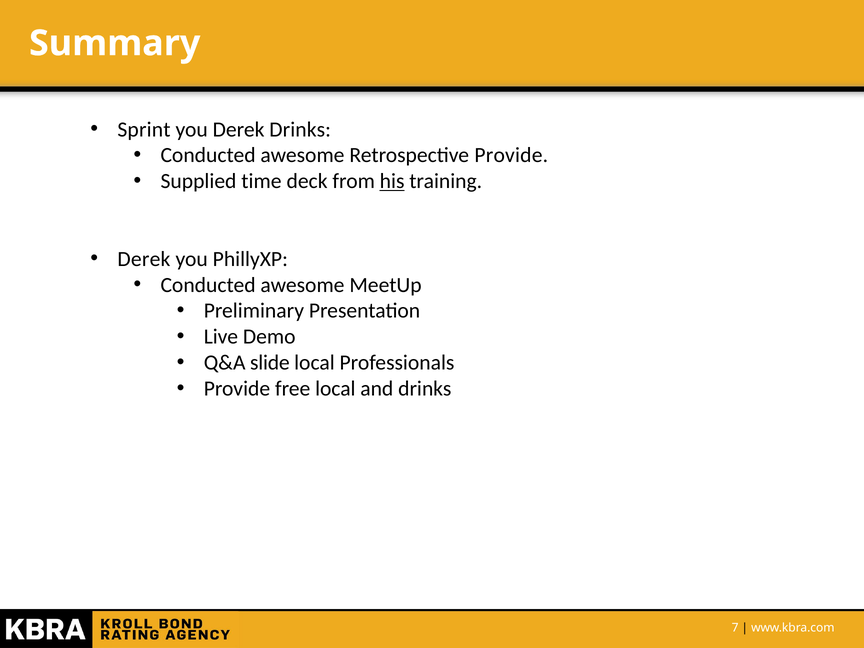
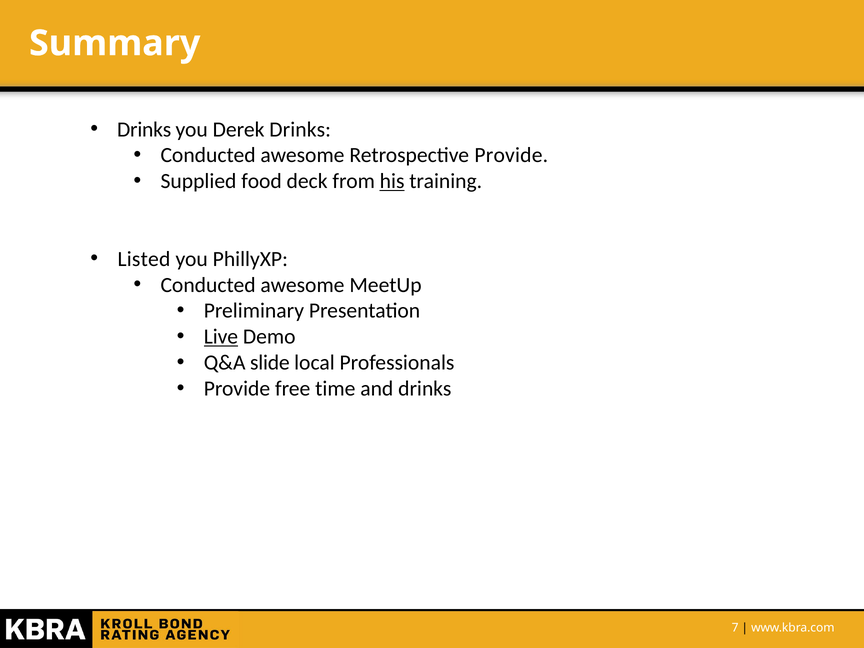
Sprint at (144, 129): Sprint -> Drinks
time: time -> food
Derek at (144, 259): Derek -> Listed
Live underline: none -> present
free local: local -> time
